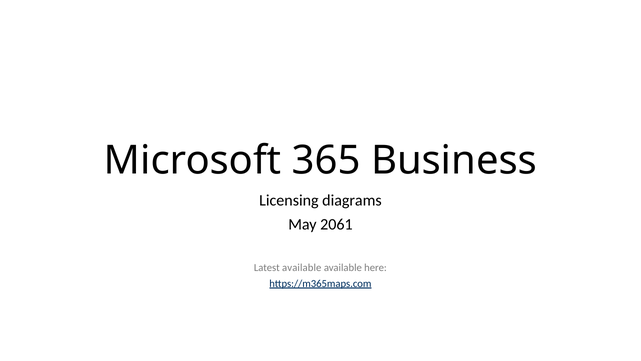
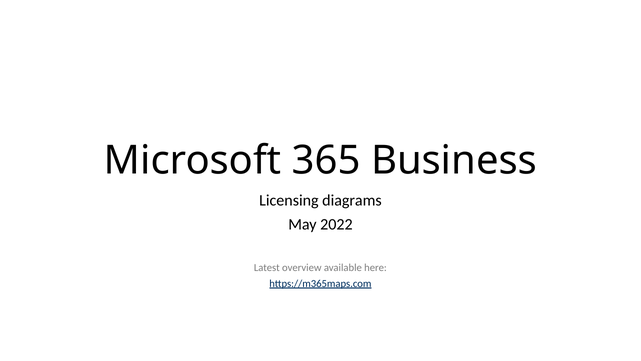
2061: 2061 -> 2022
Latest available: available -> overview
